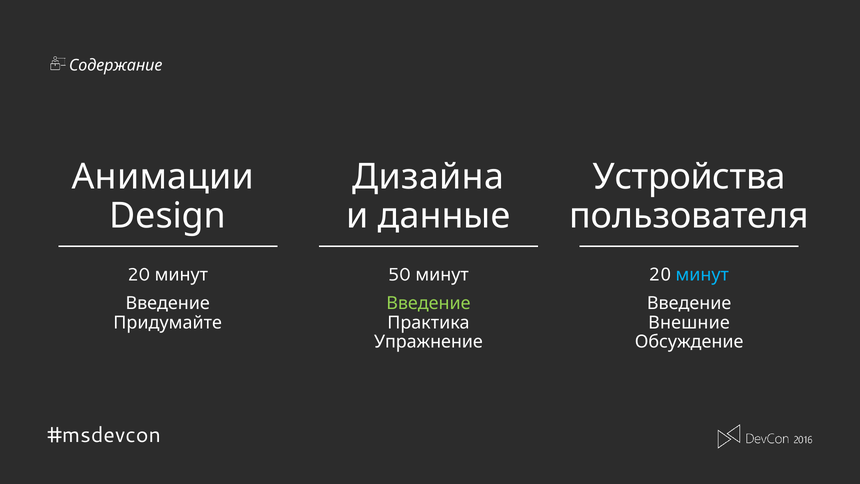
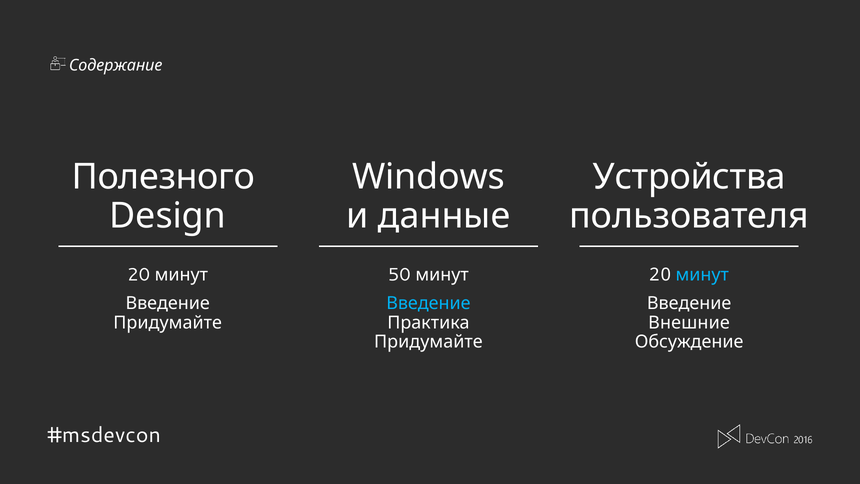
Анимации: Анимации -> Полезного
Дизайна: Дизайна -> Windows
Введение at (428, 303) colour: light green -> light blue
Упражнение at (428, 342): Упражнение -> Придумайте
